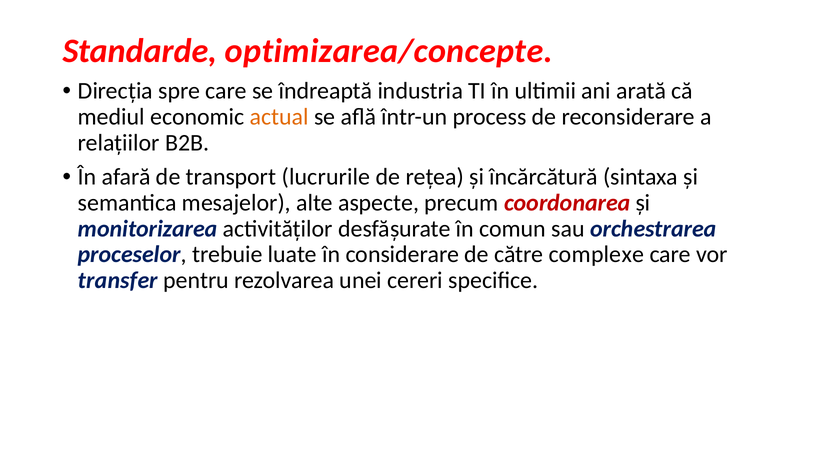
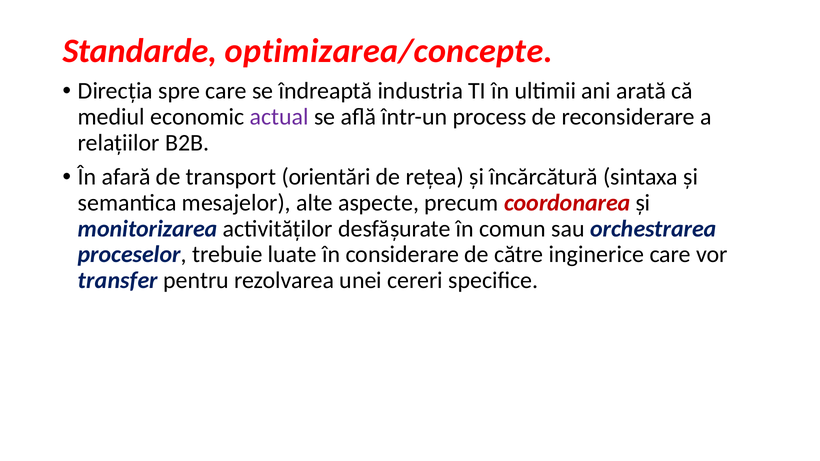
actual colour: orange -> purple
lucrurile: lucrurile -> orientări
complexe: complexe -> inginerice
